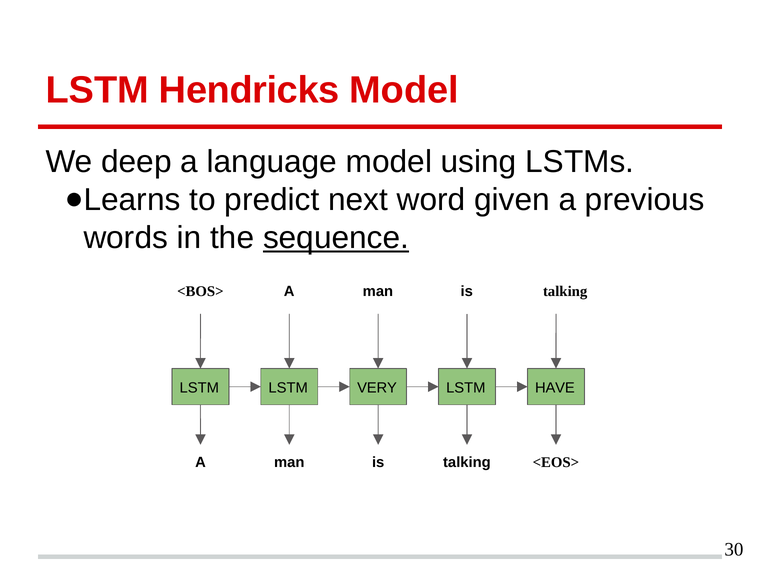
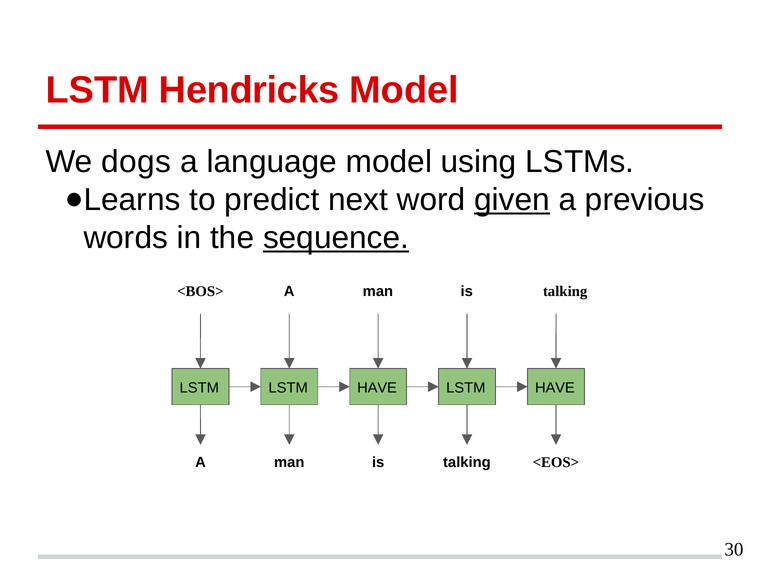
deep: deep -> dogs
given underline: none -> present
VERY at (377, 388): VERY -> HAVE
